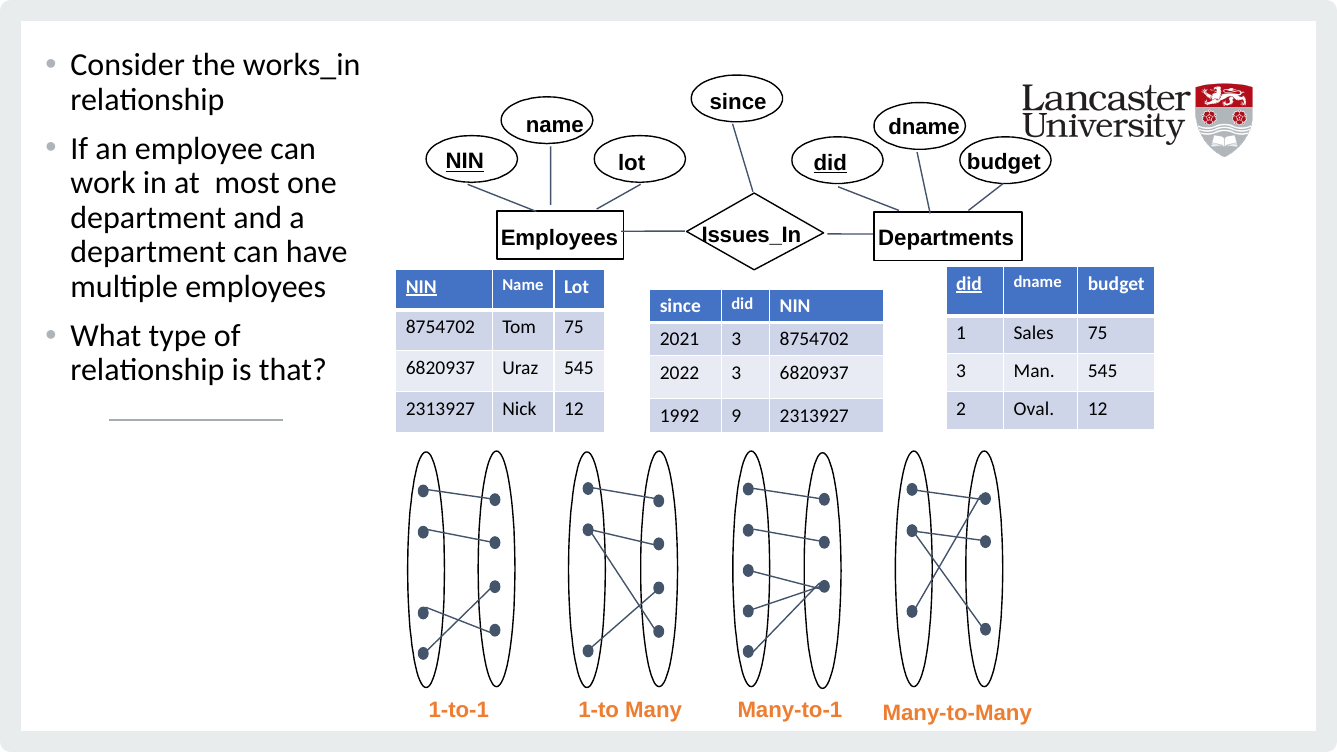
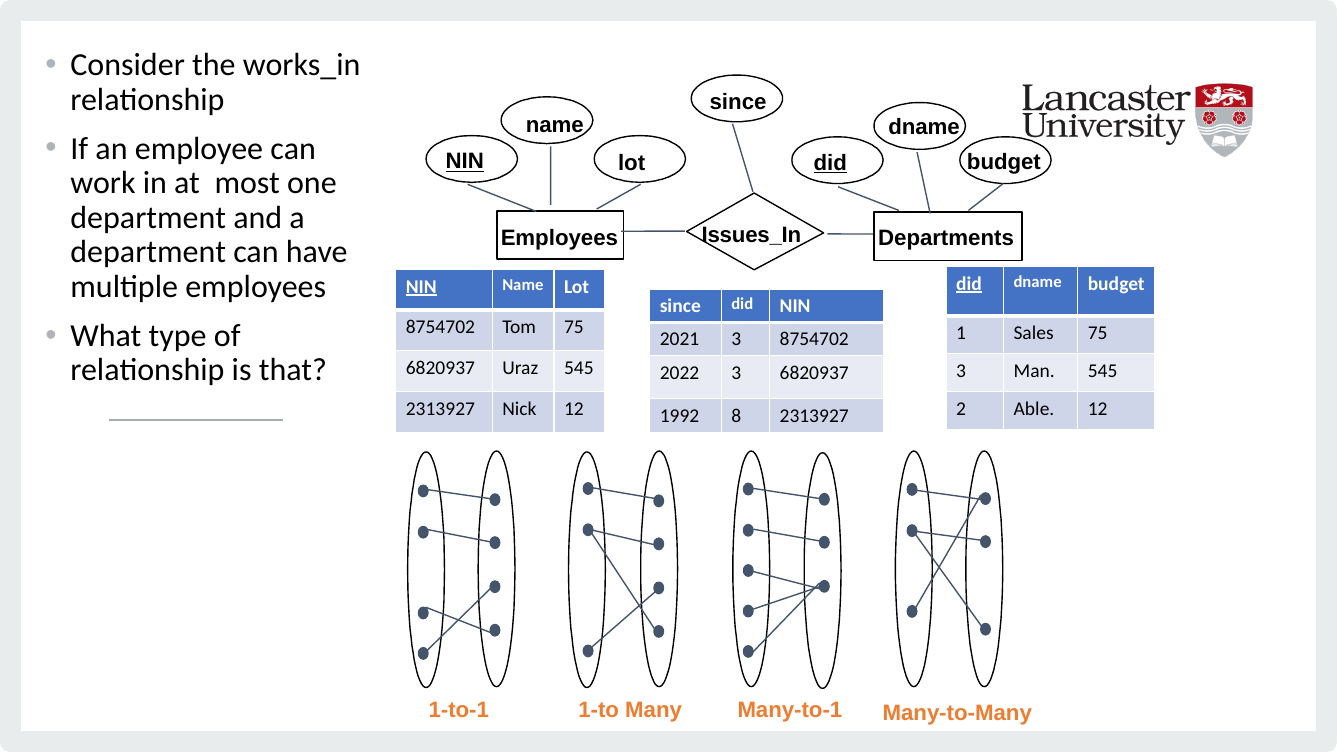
Oval: Oval -> Able
9: 9 -> 8
